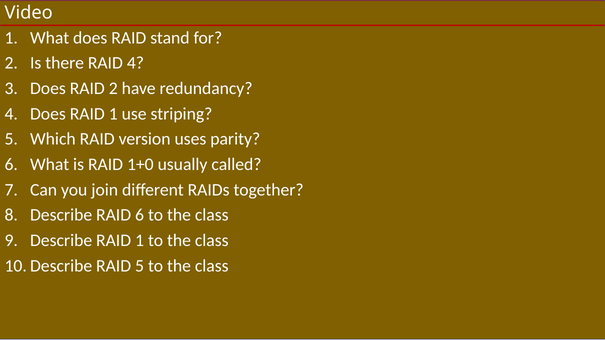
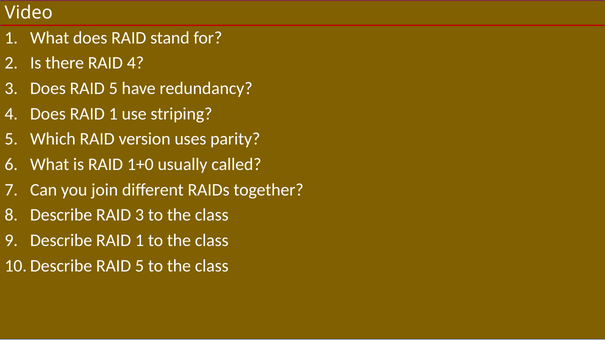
Does RAID 2: 2 -> 5
RAID 6: 6 -> 3
